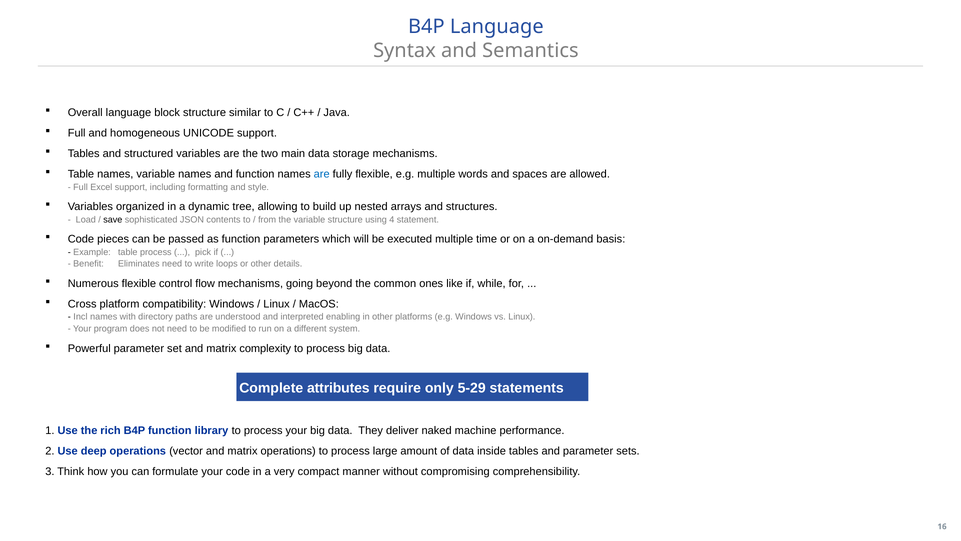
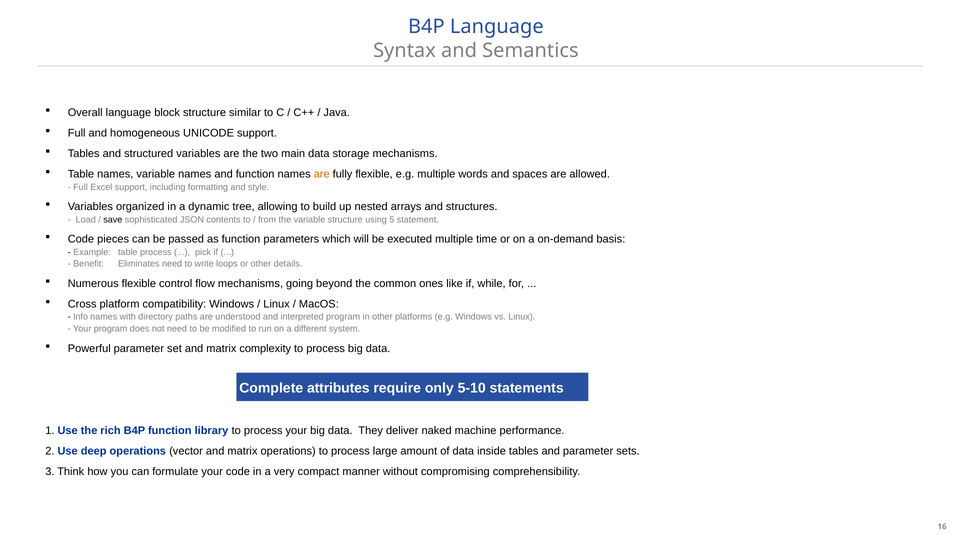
are at (322, 174) colour: blue -> orange
4: 4 -> 5
Incl: Incl -> Info
interpreted enabling: enabling -> program
5-29: 5-29 -> 5-10
